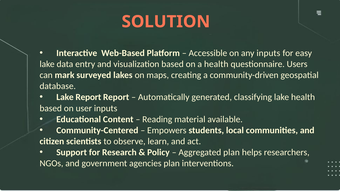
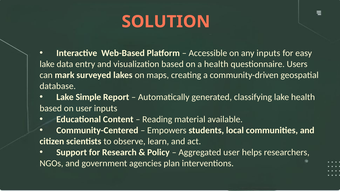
Report at (88, 97): Report -> Simple
Aggregated plan: plan -> user
